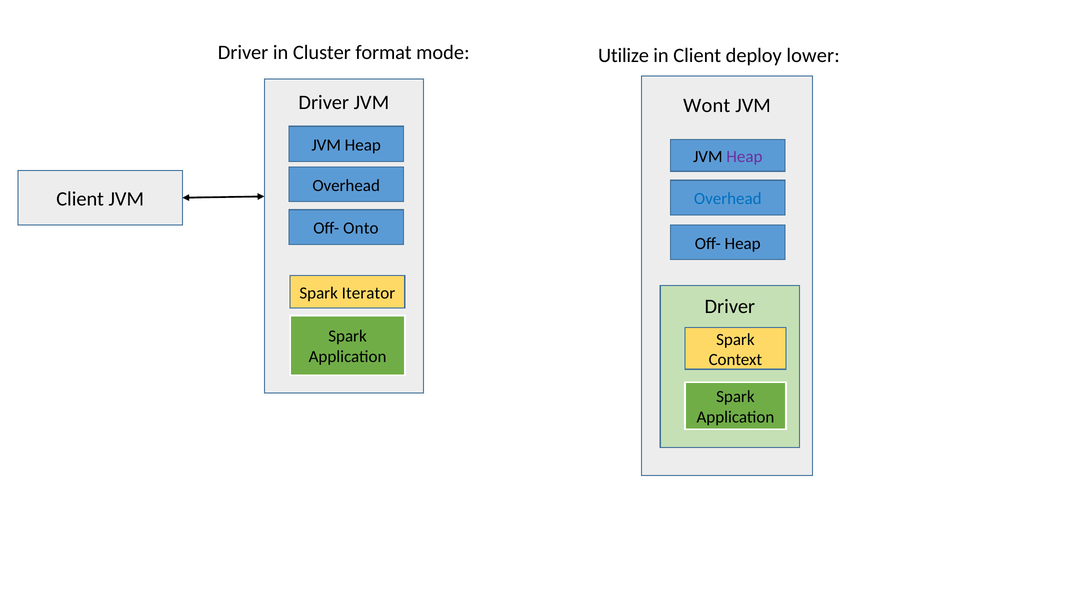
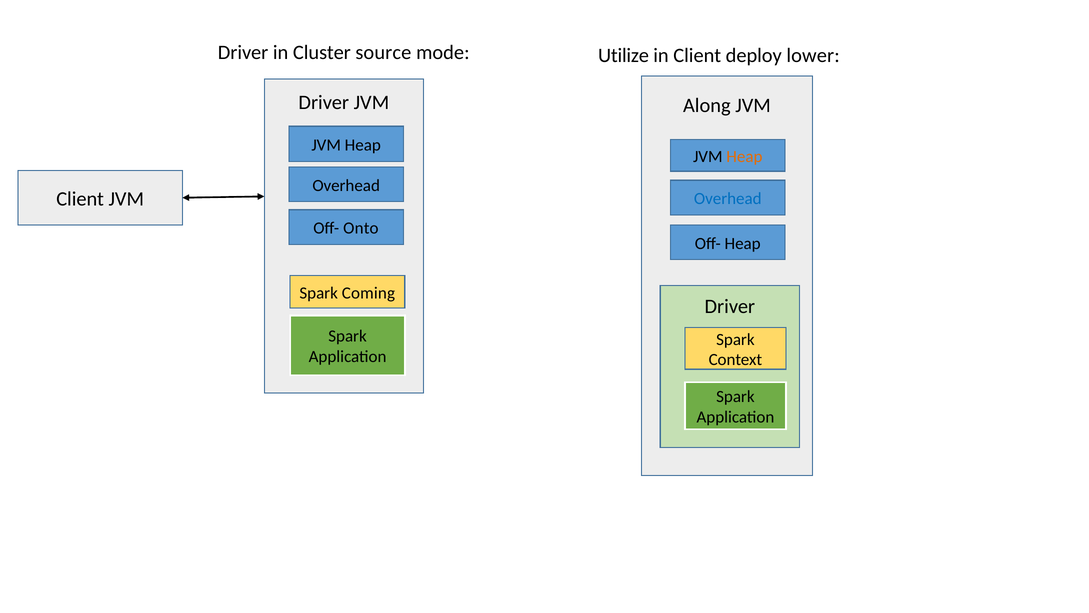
format: format -> source
Wont: Wont -> Along
Heap at (744, 156) colour: purple -> orange
Iterator: Iterator -> Coming
